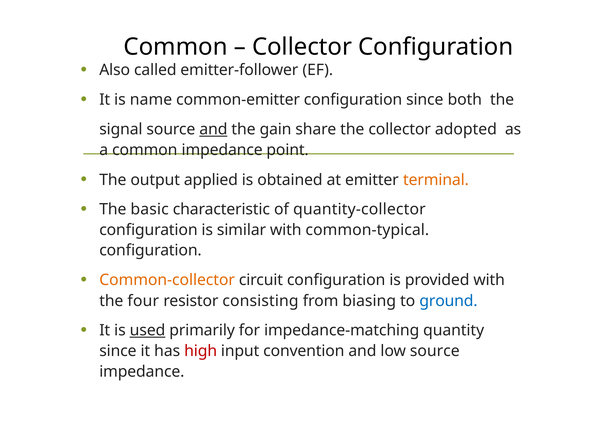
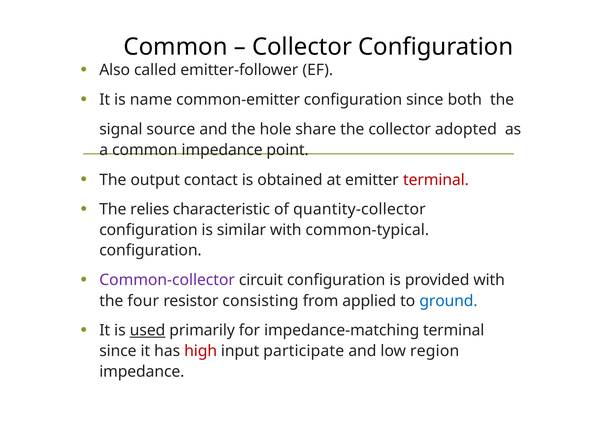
and at (213, 129) underline: present -> none
gain: gain -> hole
applied: applied -> contact
terminal at (436, 180) colour: orange -> red
basic: basic -> relies
Common-collector colour: orange -> purple
biasing: biasing -> applied
impedance-matching quantity: quantity -> terminal
convention: convention -> participate
low source: source -> region
